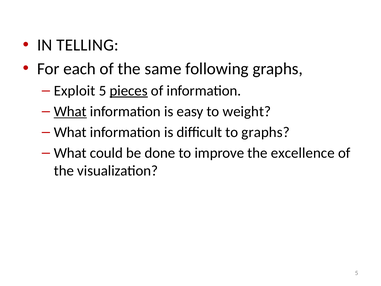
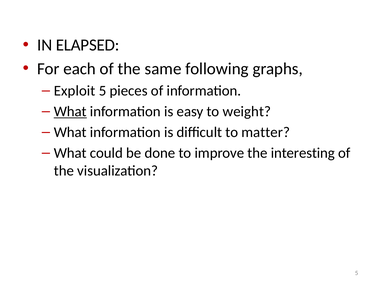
TELLING: TELLING -> ELAPSED
pieces underline: present -> none
to graphs: graphs -> matter
excellence: excellence -> interesting
